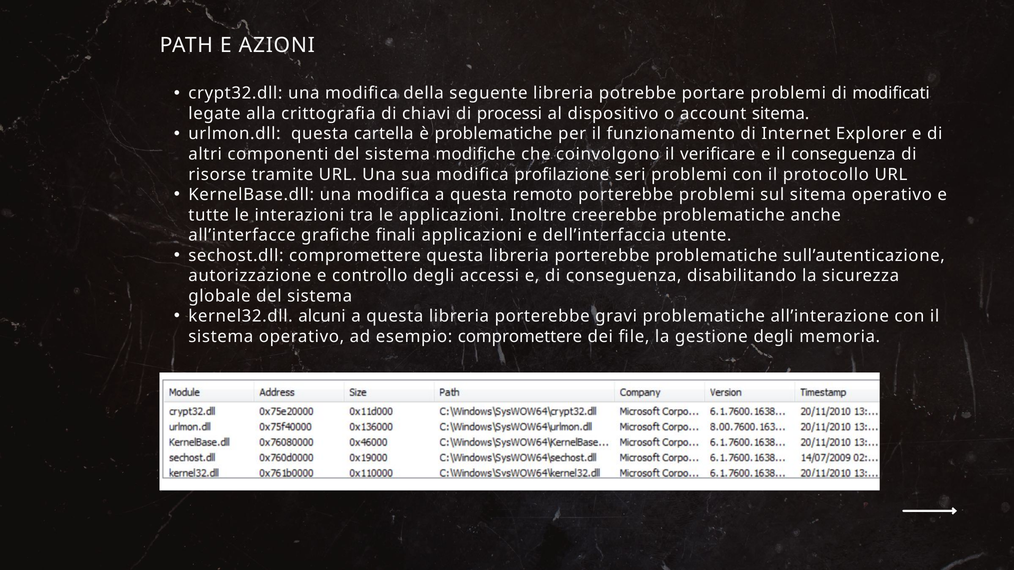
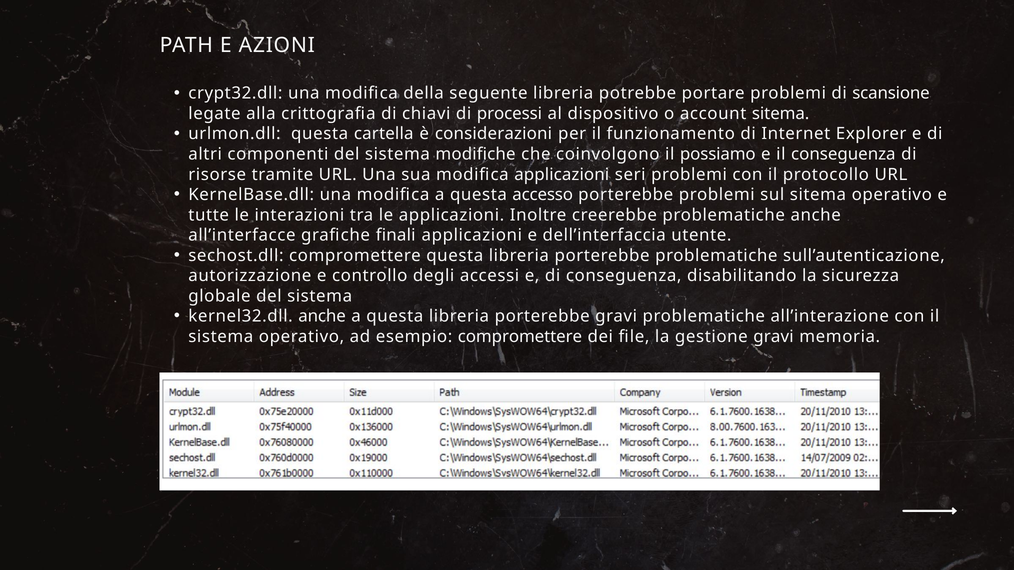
modificati: modificati -> scansione
è problematiche: problematiche -> considerazioni
verificare: verificare -> possiamo
modifica profilazione: profilazione -> applicazioni
remoto: remoto -> accesso
kernel32.dll alcuni: alcuni -> anche
gestione degli: degli -> gravi
